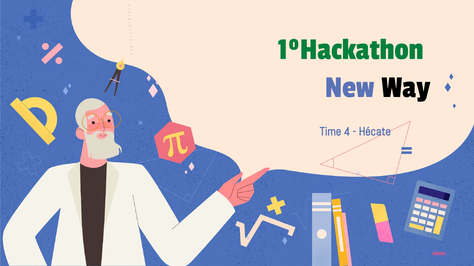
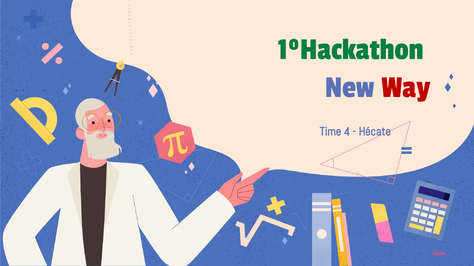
Way colour: black -> red
